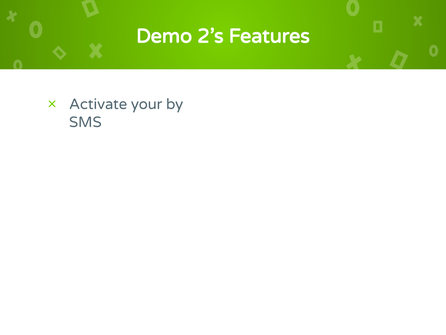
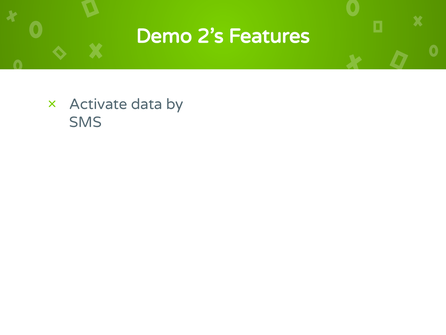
your: your -> data
